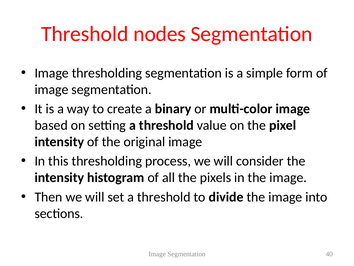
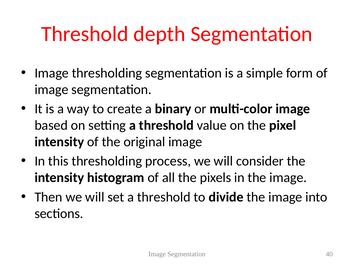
nodes: nodes -> depth
